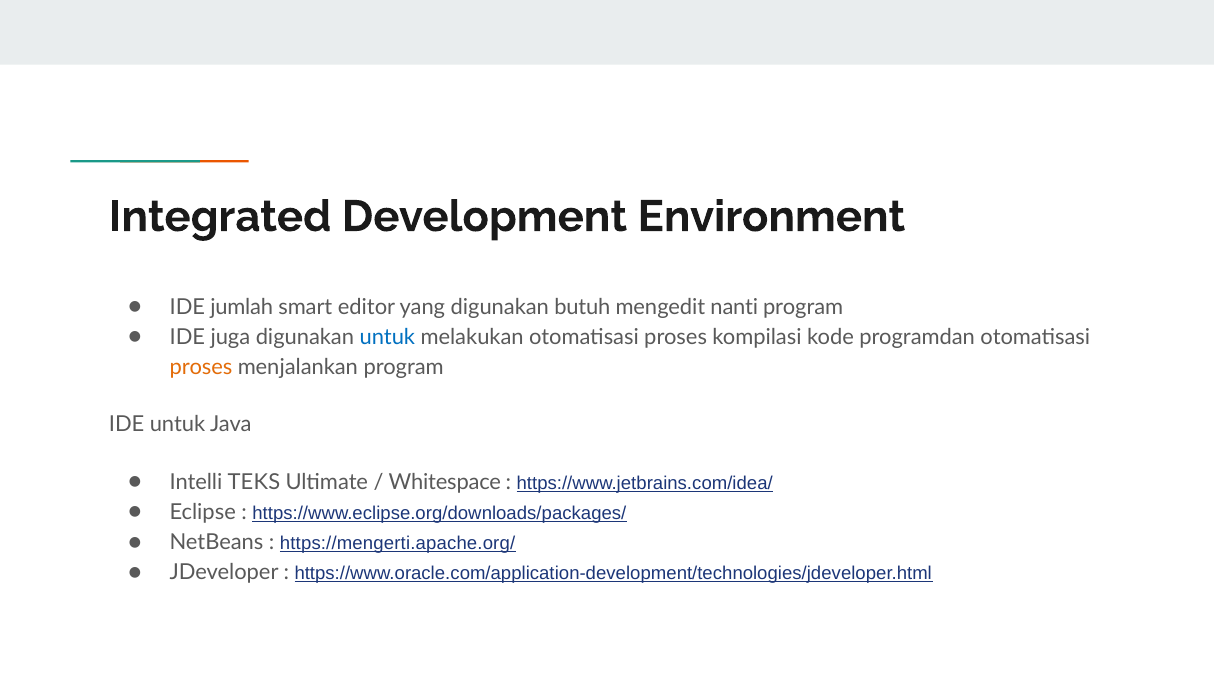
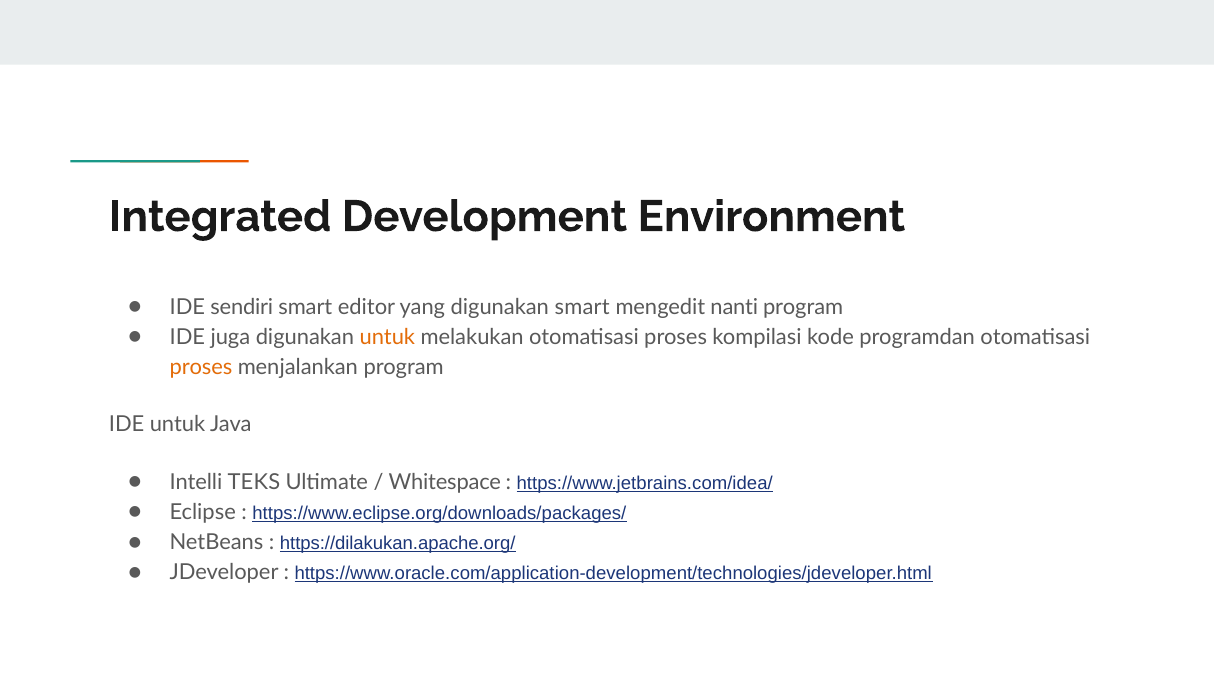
jumlah: jumlah -> sendiri
digunakan butuh: butuh -> smart
untuk at (387, 337) colour: blue -> orange
https://mengerti.apache.org/: https://mengerti.apache.org/ -> https://dilakukan.apache.org/
